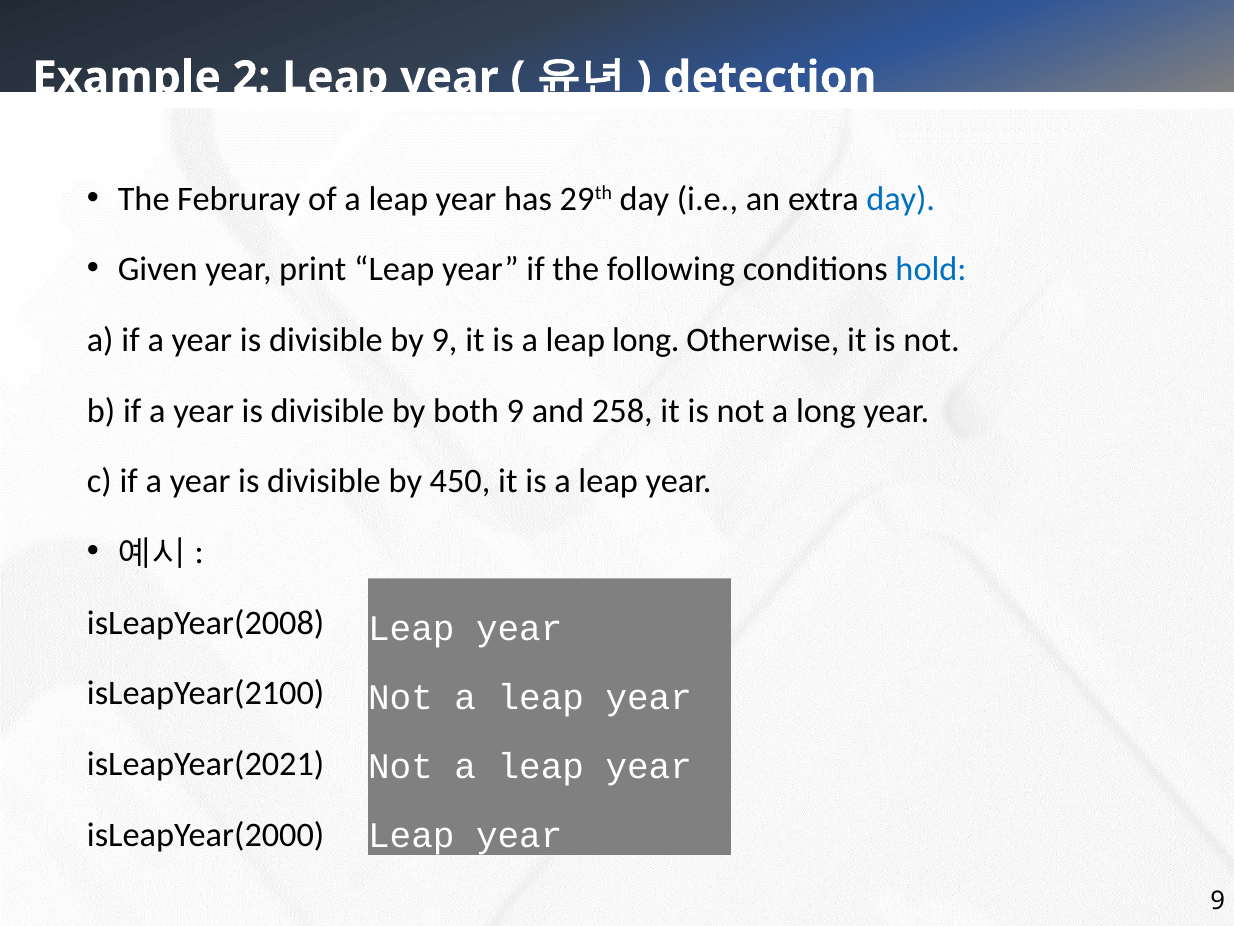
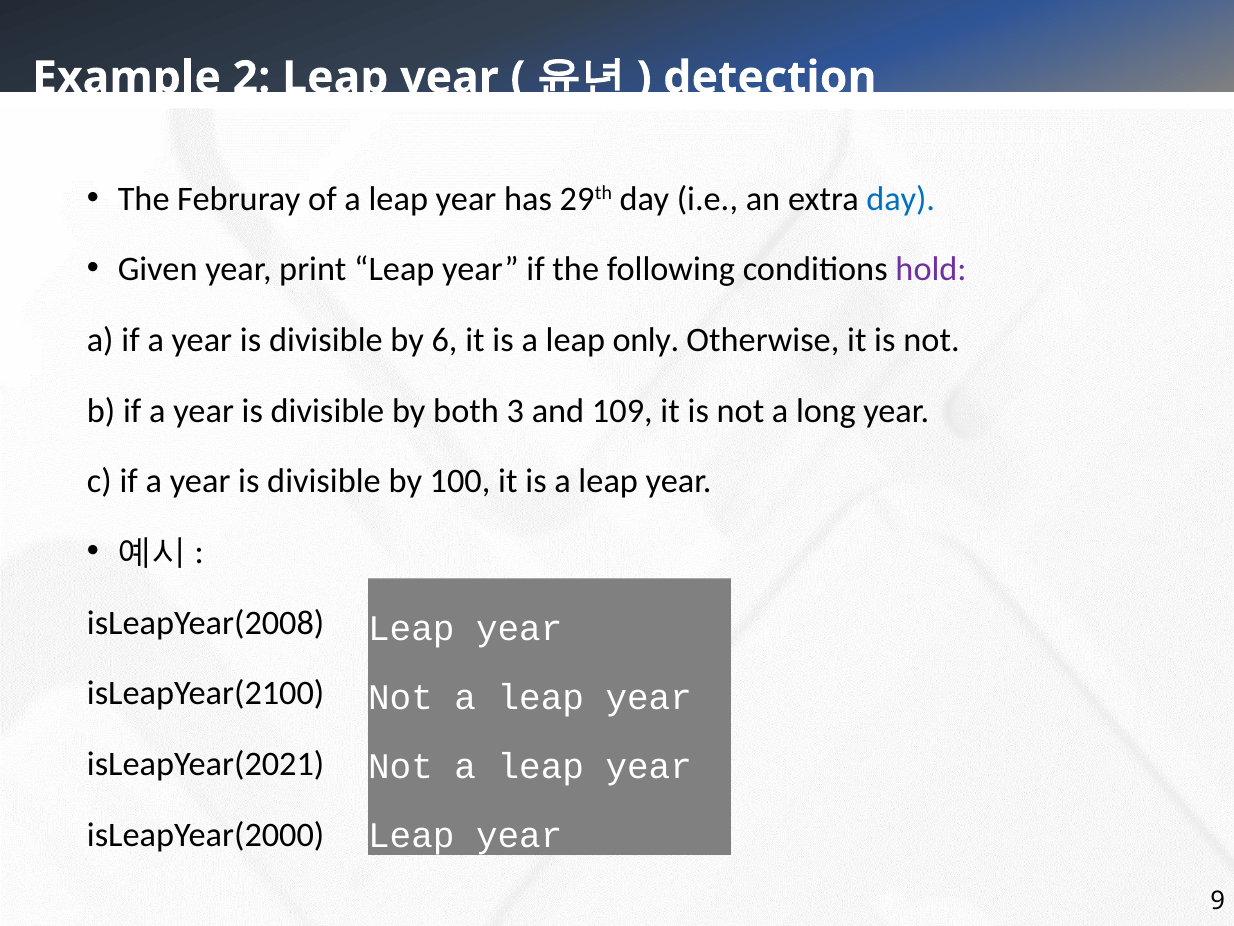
hold colour: blue -> purple
by 9: 9 -> 6
leap long: long -> only
both 9: 9 -> 3
258: 258 -> 109
450: 450 -> 100
